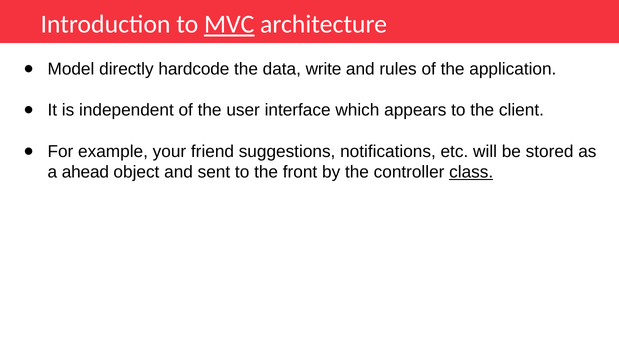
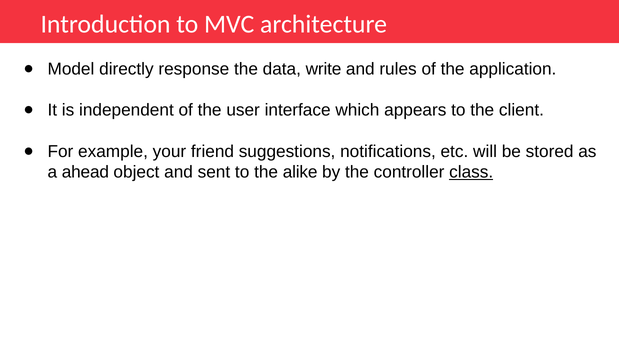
MVC underline: present -> none
hardcode: hardcode -> response
front: front -> alike
